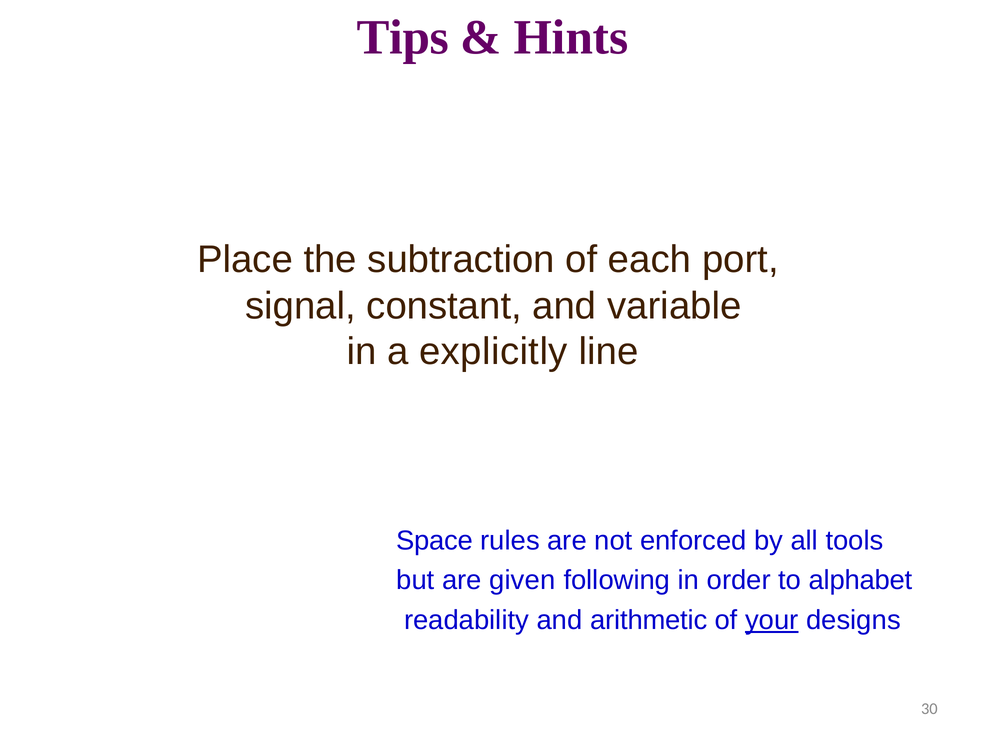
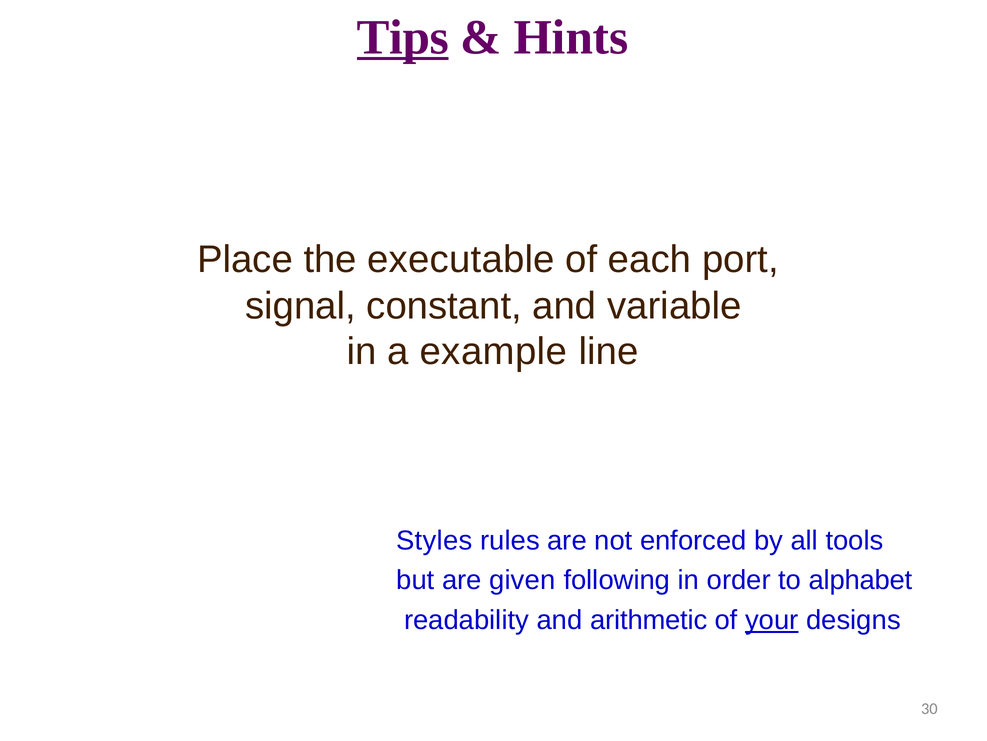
Tips underline: none -> present
subtraction: subtraction -> executable
explicitly: explicitly -> example
Space: Space -> Styles
